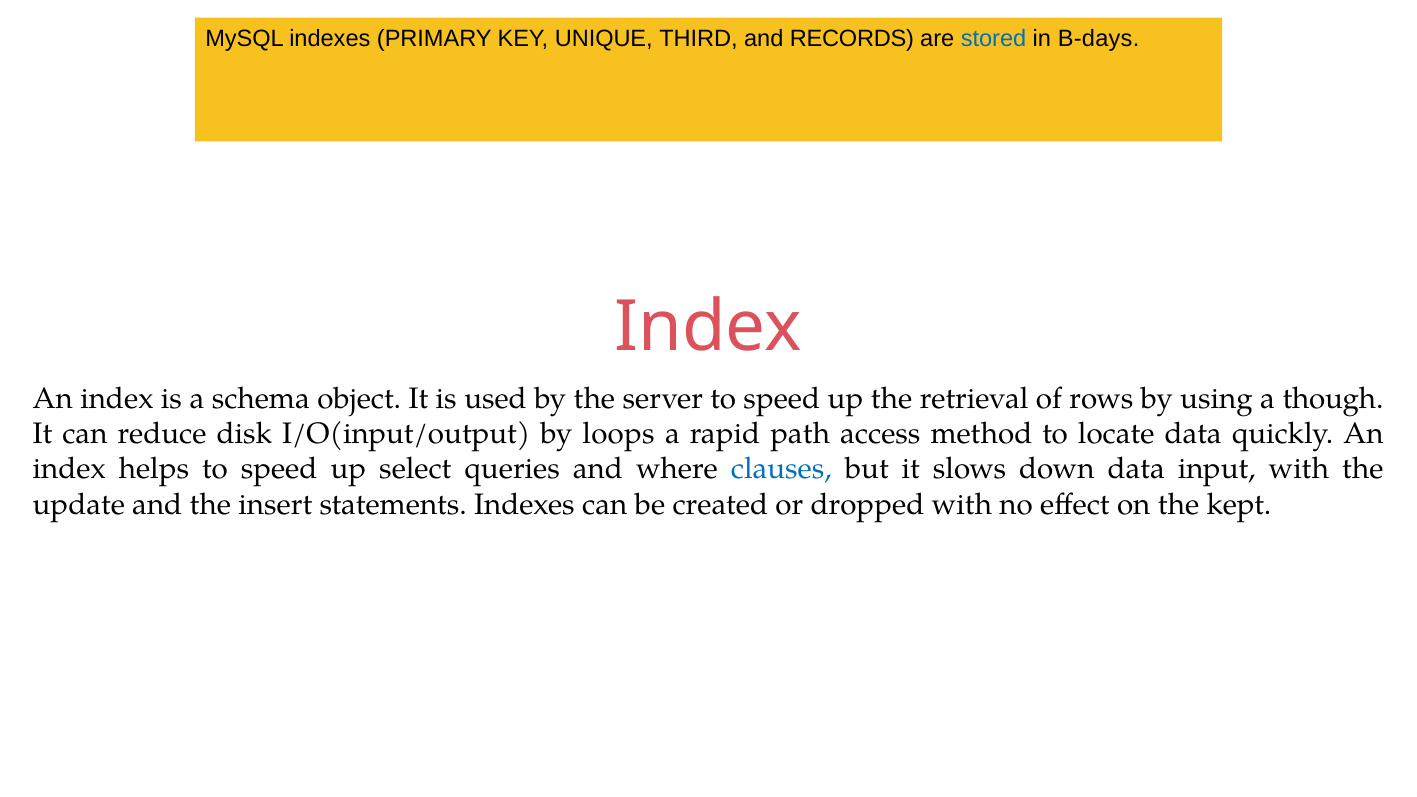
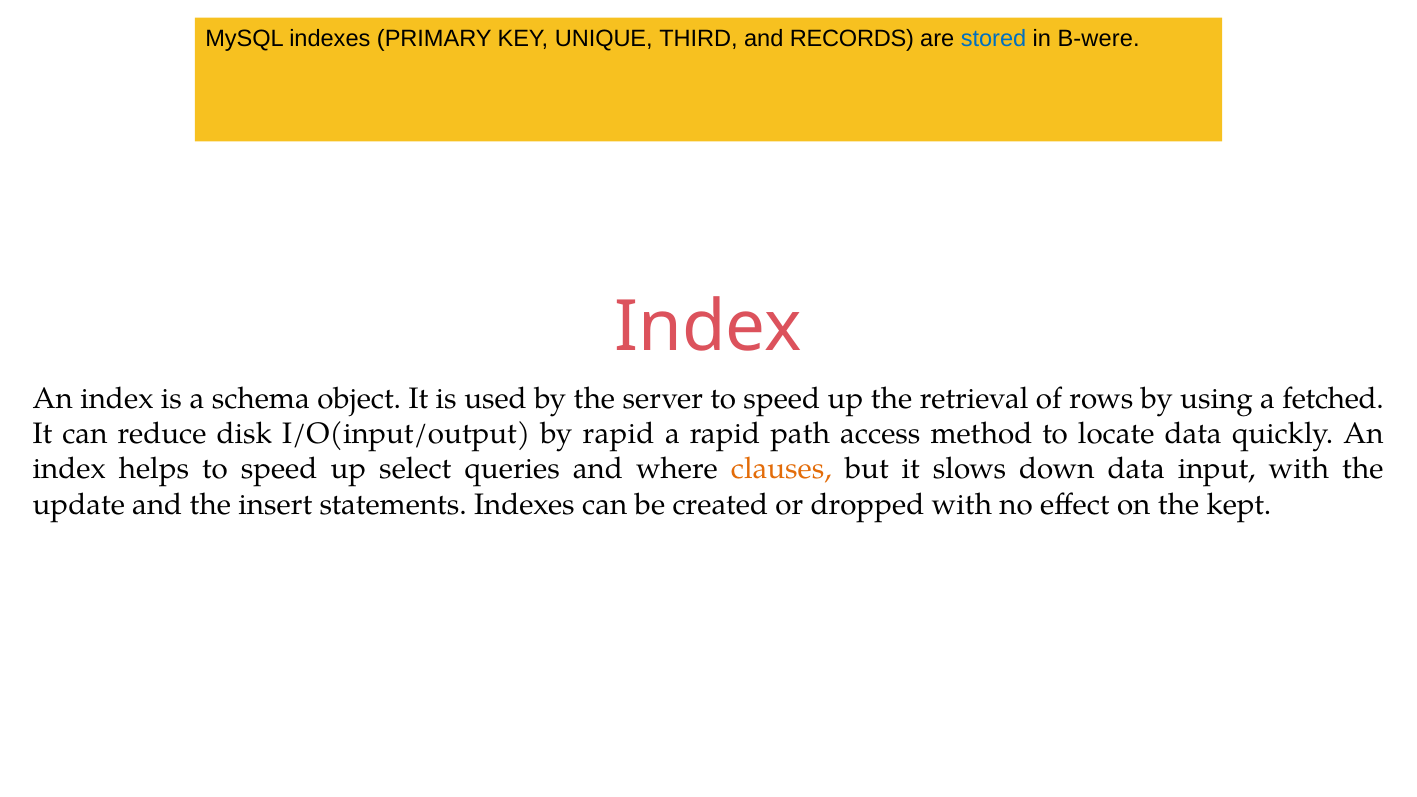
B-days: B-days -> B-were
though: though -> fetched
by loops: loops -> rapid
clauses colour: blue -> orange
